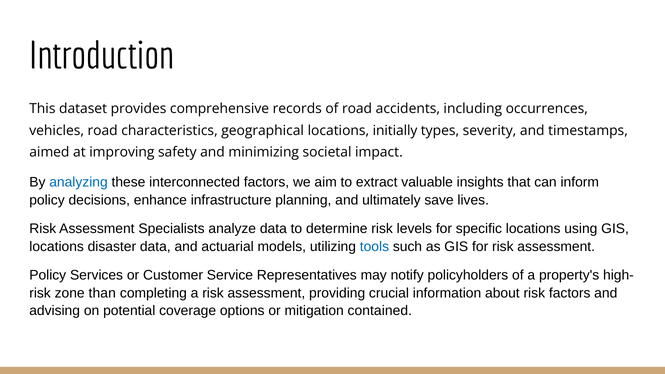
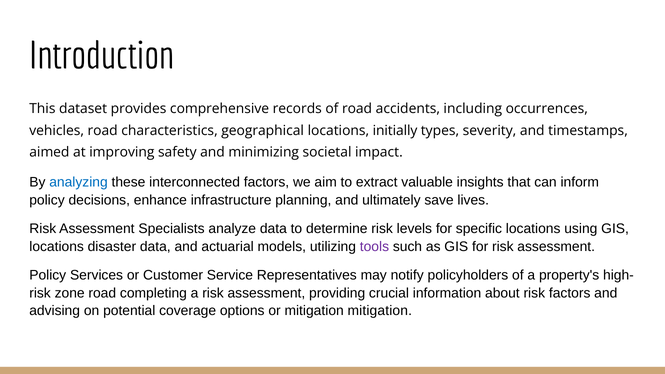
tools colour: blue -> purple
zone than: than -> road
mitigation contained: contained -> mitigation
